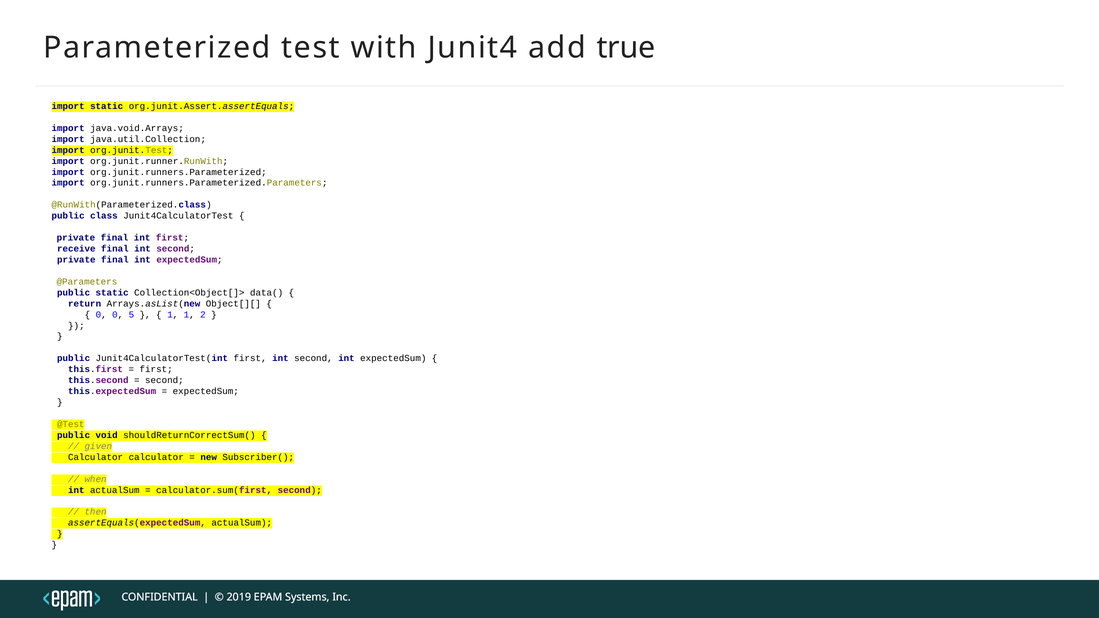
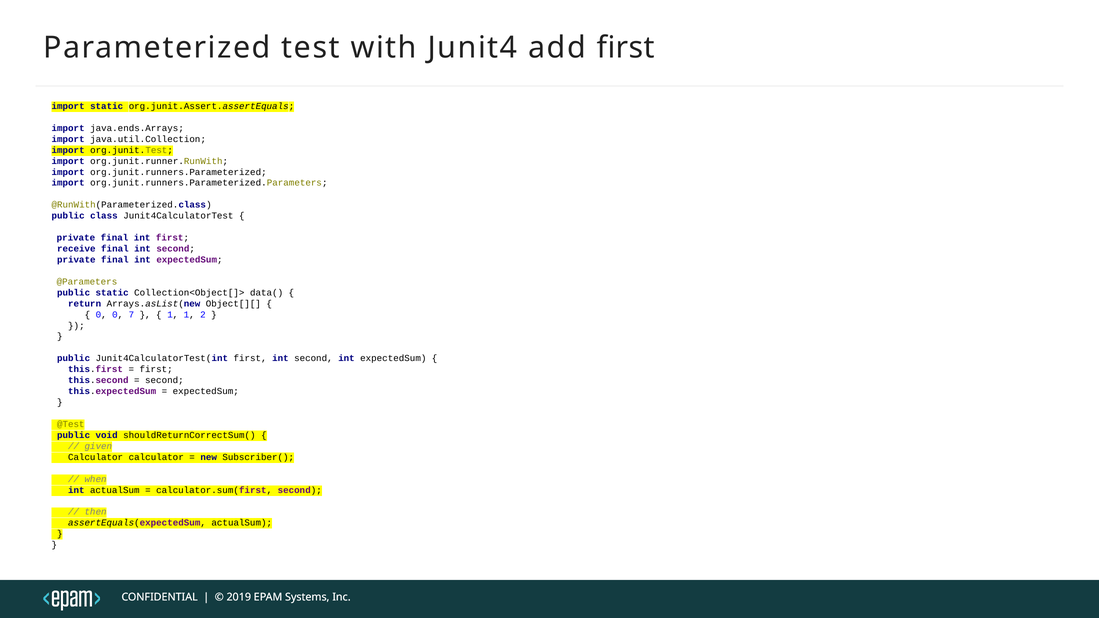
add true: true -> first
java.void.Arrays: java.void.Arrays -> java.ends.Arrays
5: 5 -> 7
